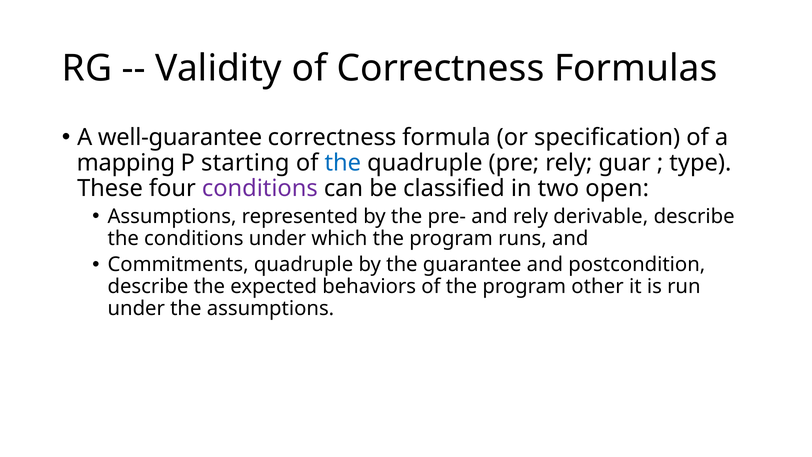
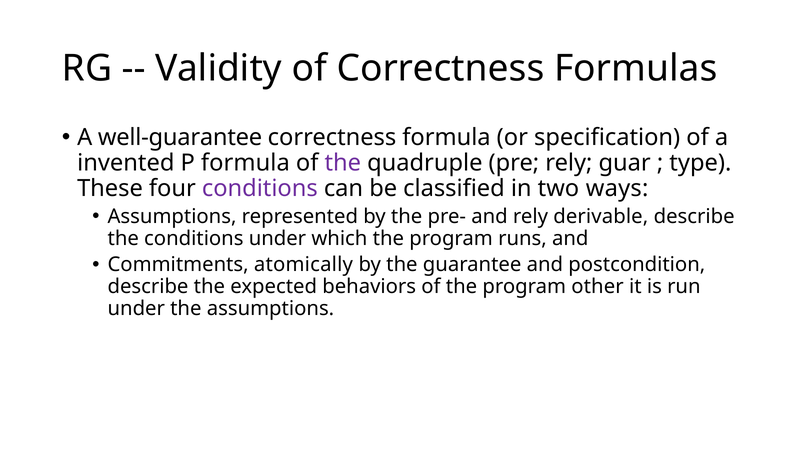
mapping: mapping -> invented
P starting: starting -> formula
the at (343, 163) colour: blue -> purple
open: open -> ways
Commitments quadruple: quadruple -> atomically
